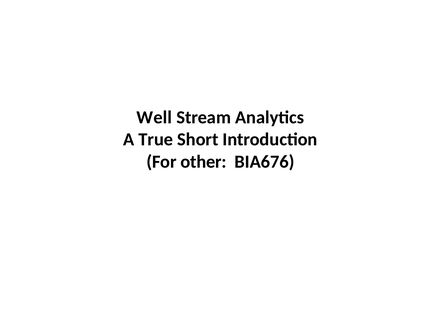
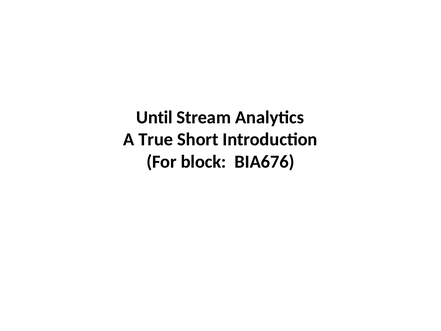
Well: Well -> Until
other: other -> block
